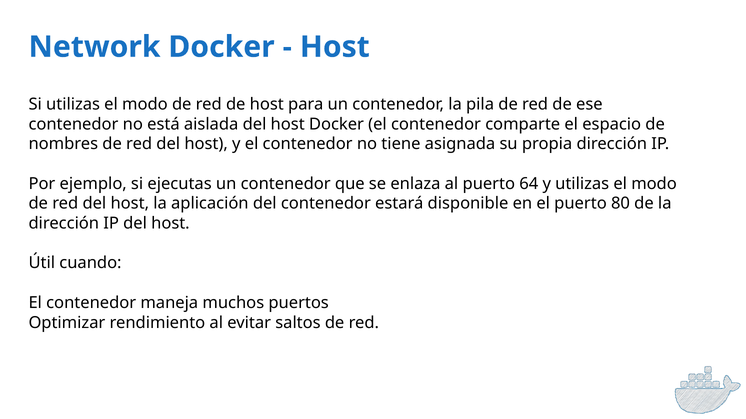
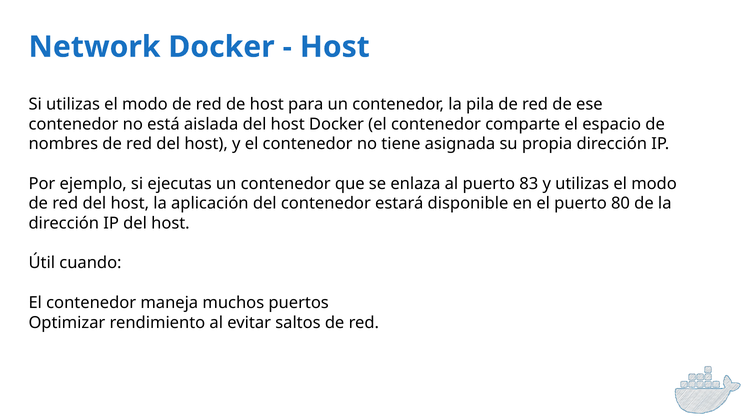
64: 64 -> 83
